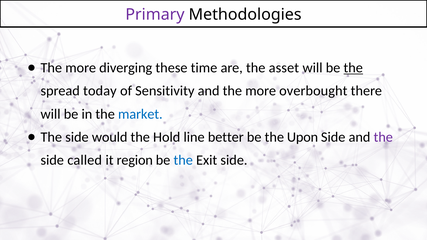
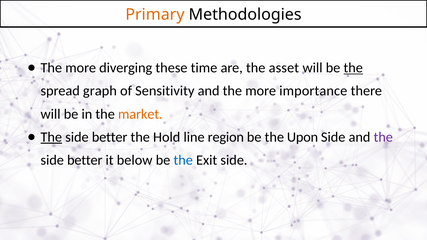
Primary colour: purple -> orange
today: today -> graph
overbought: overbought -> importance
market colour: blue -> orange
The at (51, 137) underline: none -> present
would at (110, 137): would -> better
better: better -> region
called at (85, 160): called -> better
region: region -> below
